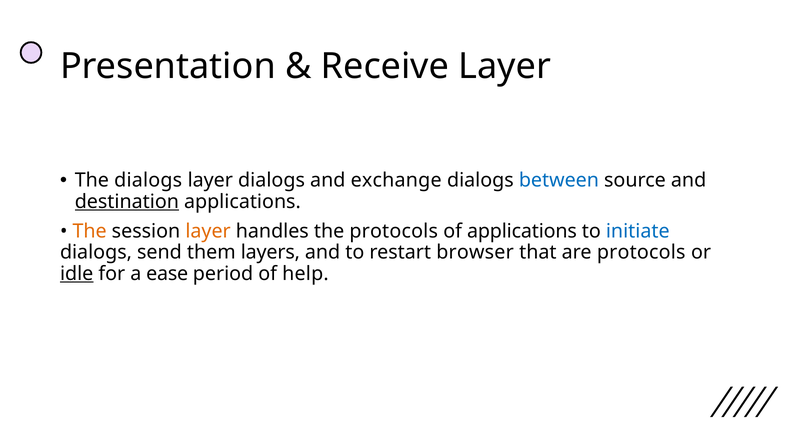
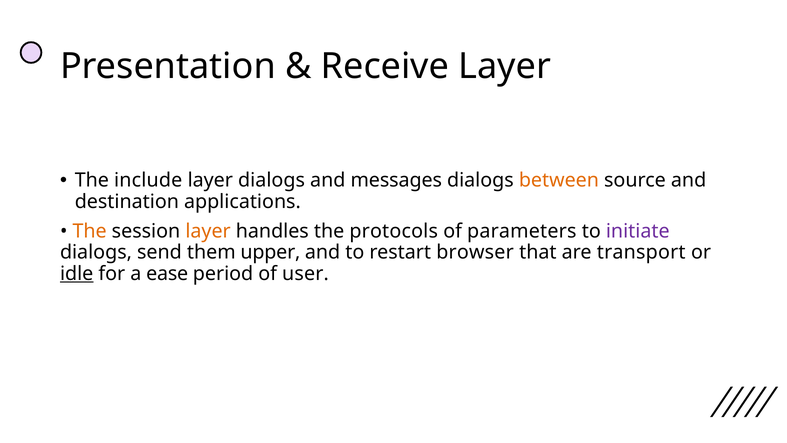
The dialogs: dialogs -> include
exchange: exchange -> messages
between colour: blue -> orange
destination underline: present -> none
of applications: applications -> parameters
initiate colour: blue -> purple
layers: layers -> upper
are protocols: protocols -> transport
help: help -> user
